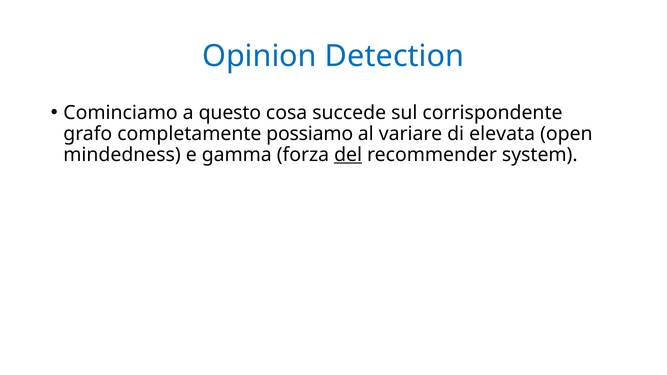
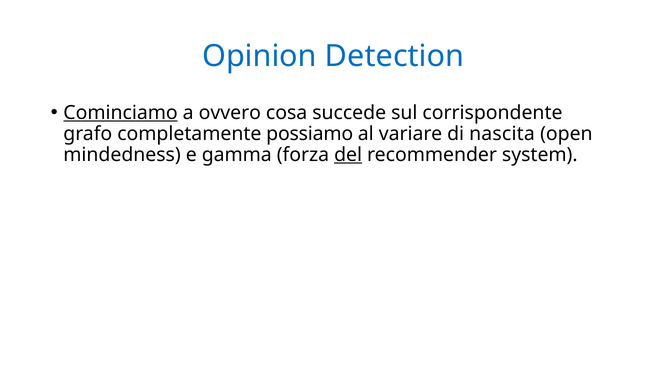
Cominciamo underline: none -> present
questo: questo -> ovvero
elevata: elevata -> nascita
